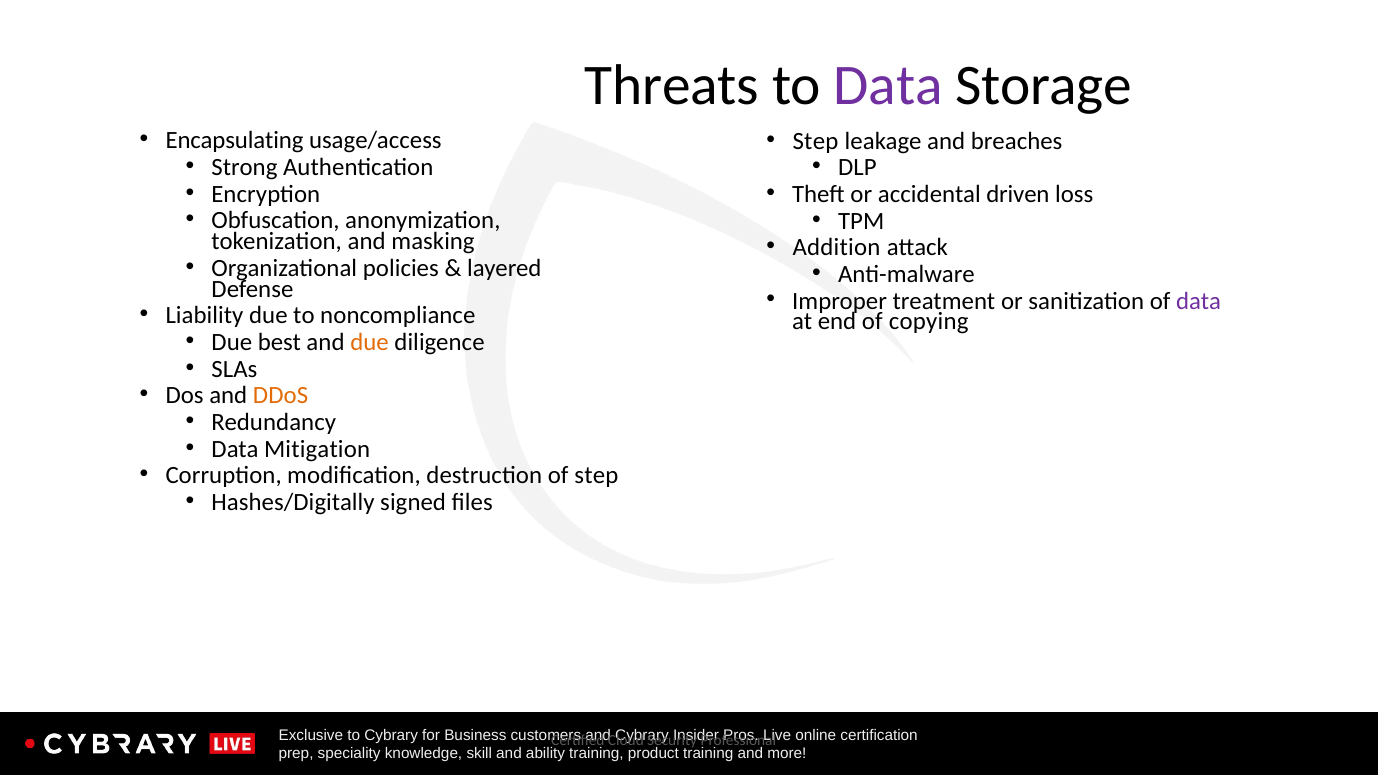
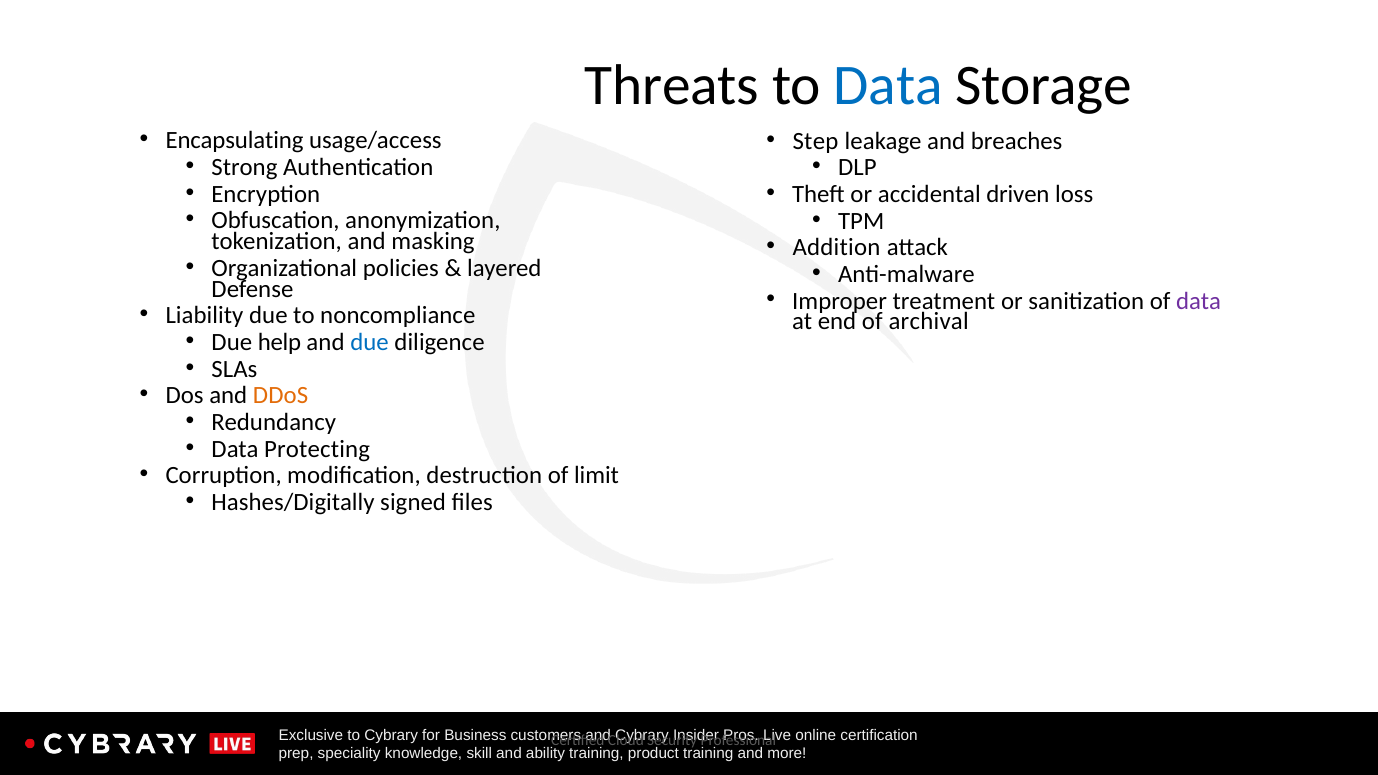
Data at (888, 86) colour: purple -> blue
copying: copying -> archival
best: best -> help
due at (370, 342) colour: orange -> blue
Mitigation: Mitigation -> Protecting
of step: step -> limit
